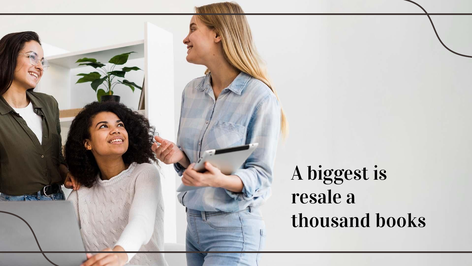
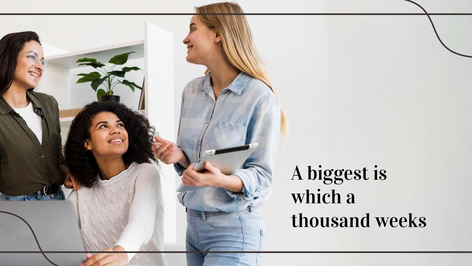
resale: resale -> which
books: books -> weeks
